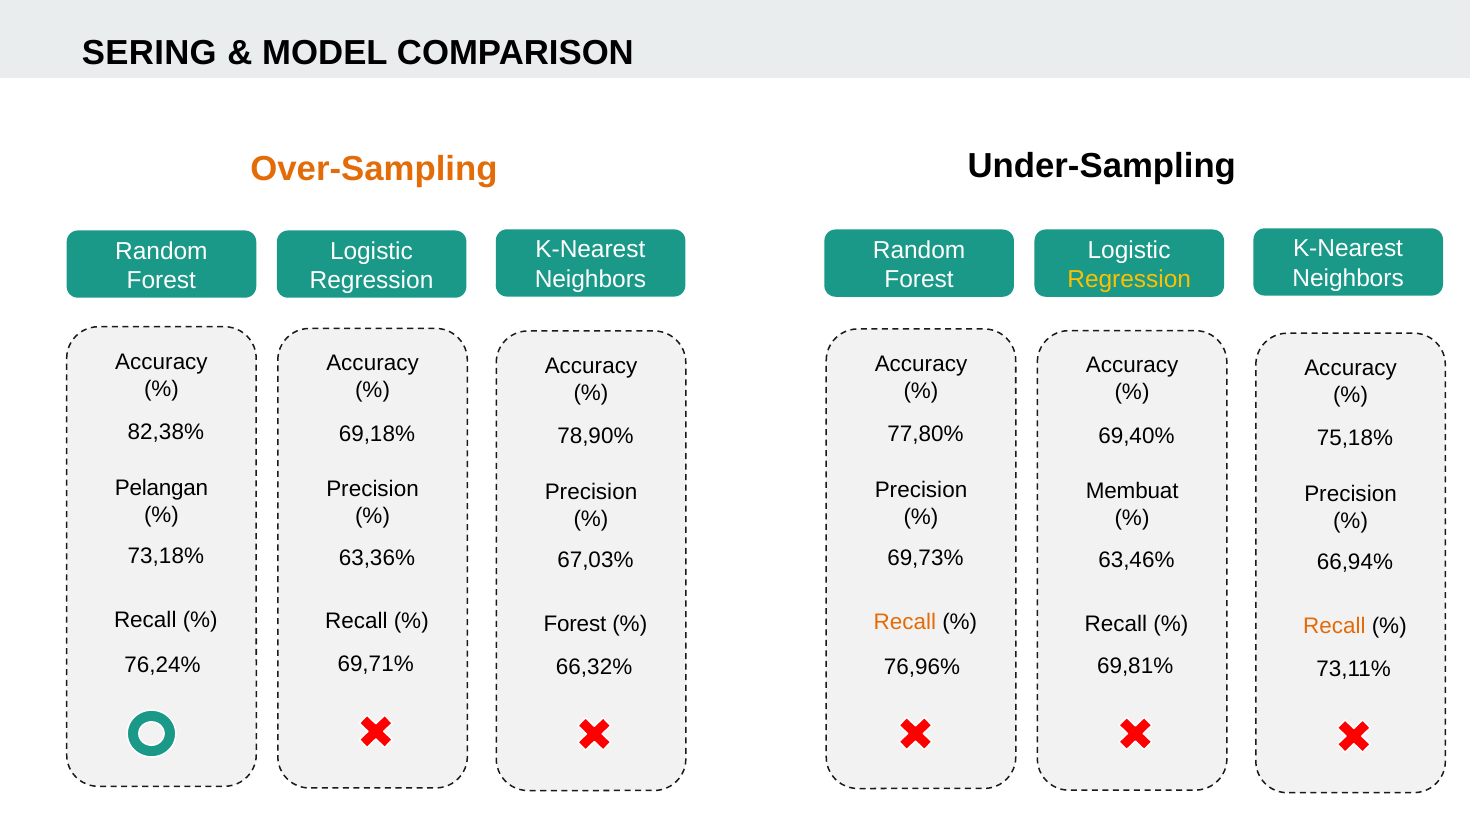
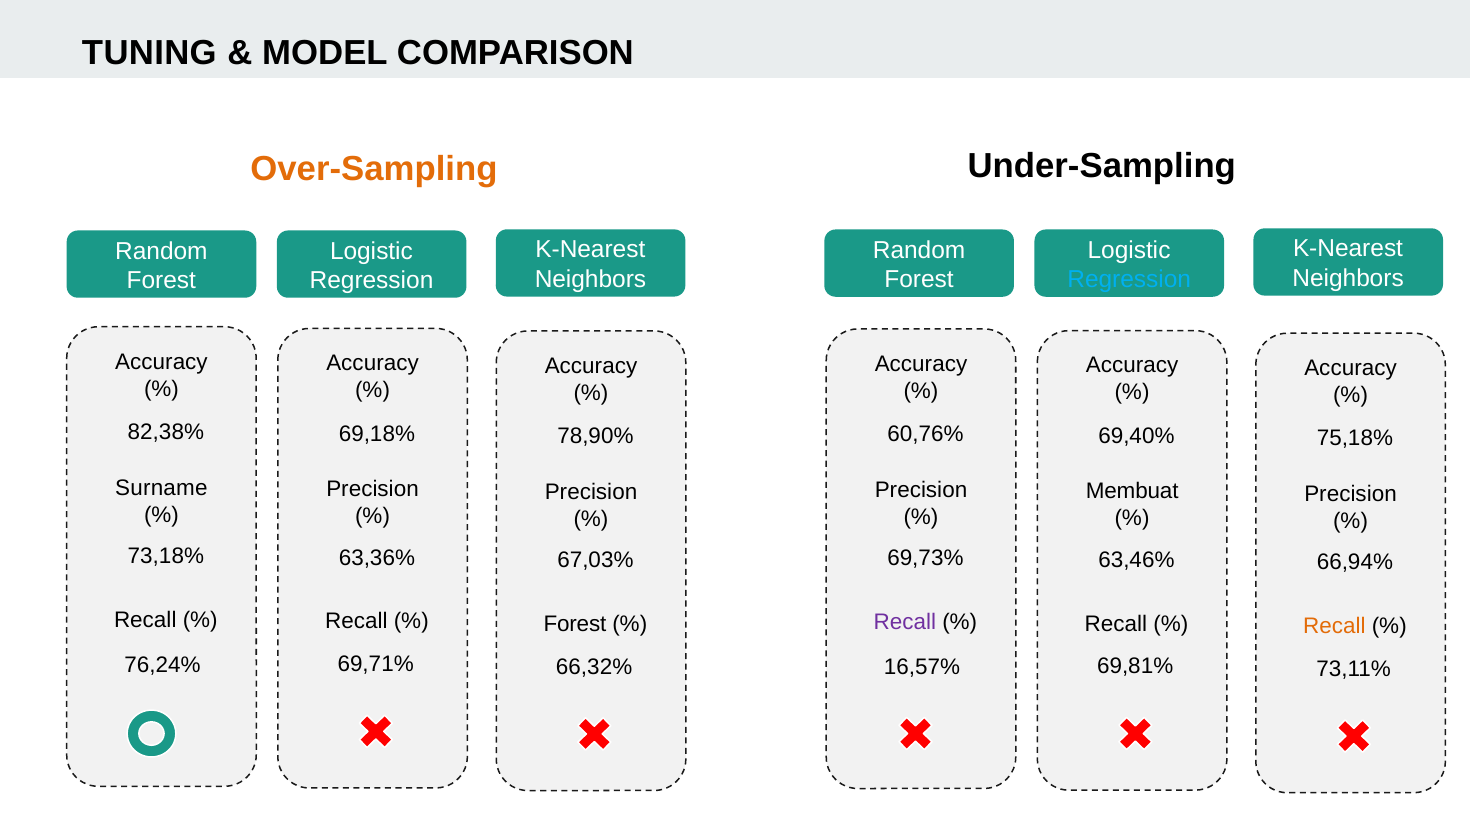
SERING: SERING -> TUNING
Regression at (1129, 279) colour: yellow -> light blue
77,80%: 77,80% -> 60,76%
Pelangan: Pelangan -> Surname
Recall at (905, 622) colour: orange -> purple
76,96%: 76,96% -> 16,57%
